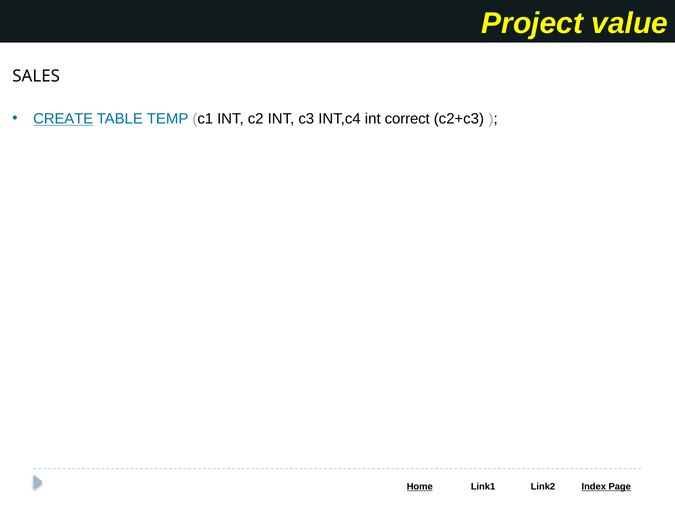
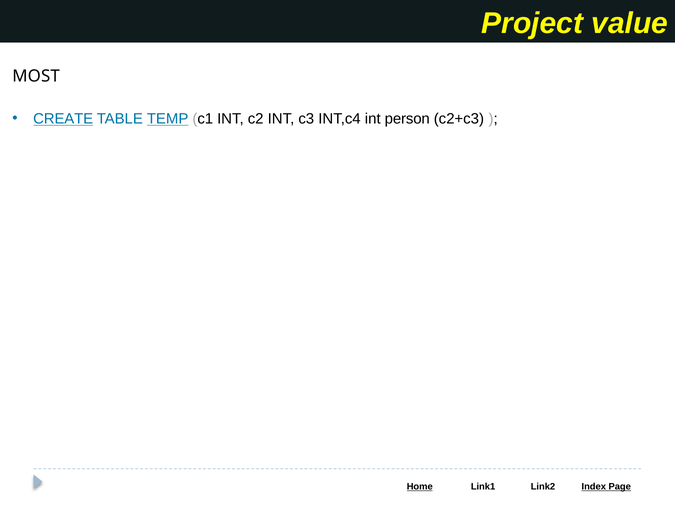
SALES: SALES -> MOST
TEMP underline: none -> present
correct: correct -> person
